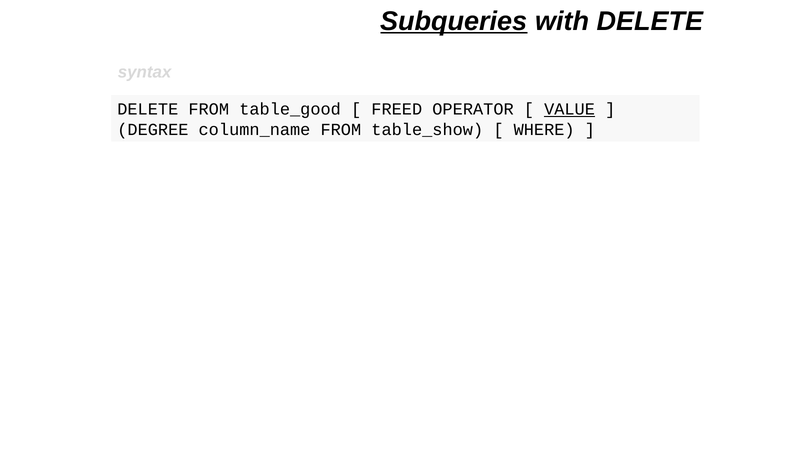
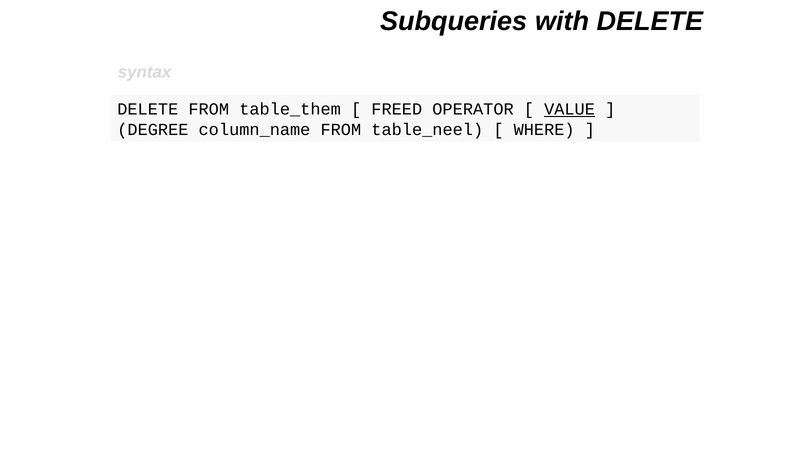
Subqueries underline: present -> none
table_good: table_good -> table_them
table_show: table_show -> table_neel
